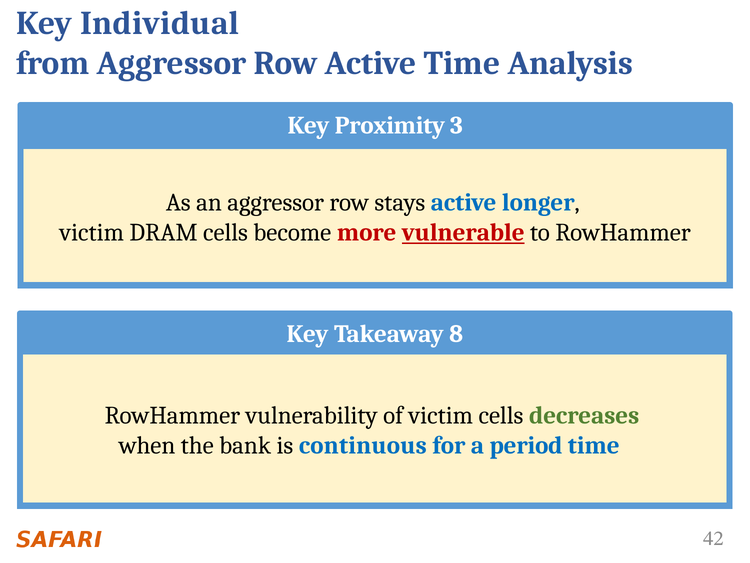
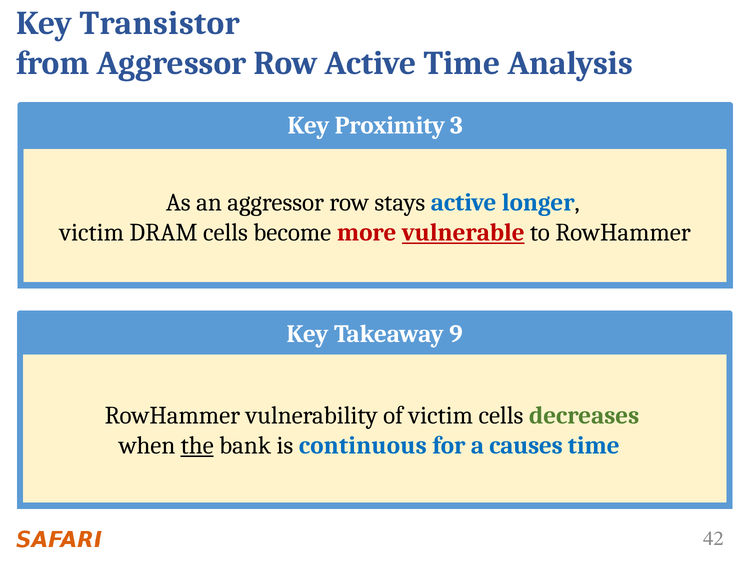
Individual: Individual -> Transistor
8: 8 -> 9
the underline: none -> present
period: period -> causes
